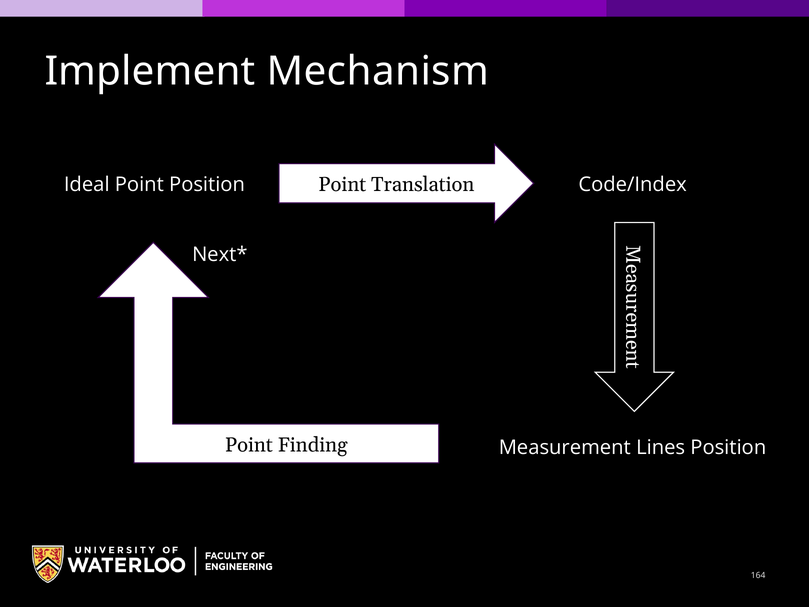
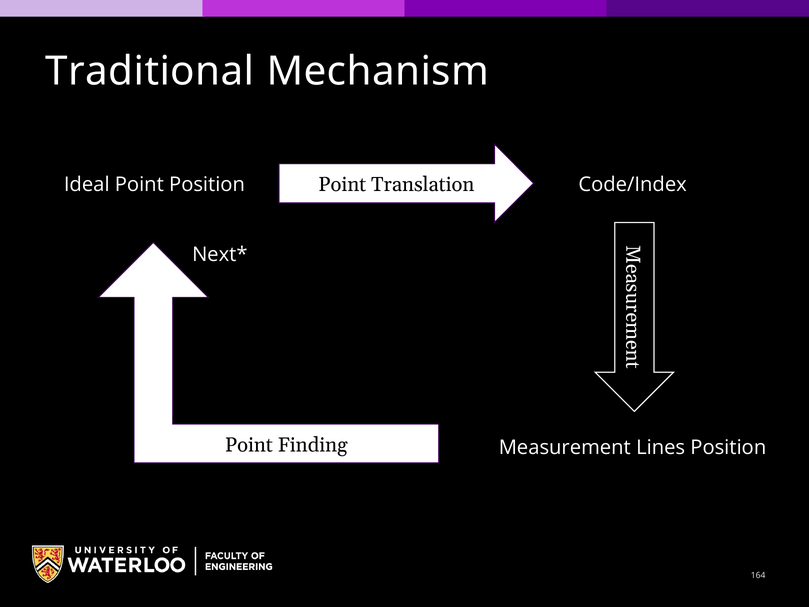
Implement: Implement -> Traditional
